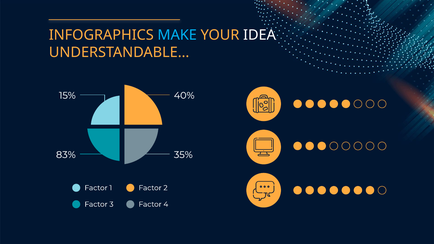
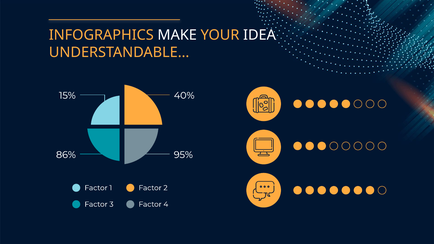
MAKE colour: light blue -> white
83%: 83% -> 86%
35%: 35% -> 95%
